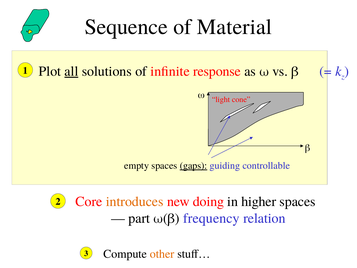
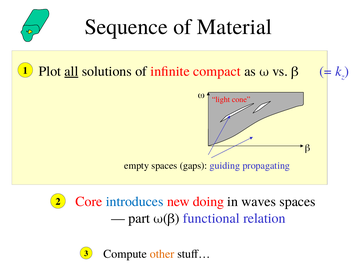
response: response -> compact
gaps underline: present -> none
controllable: controllable -> propagating
introduces colour: orange -> blue
higher: higher -> waves
frequency: frequency -> functional
